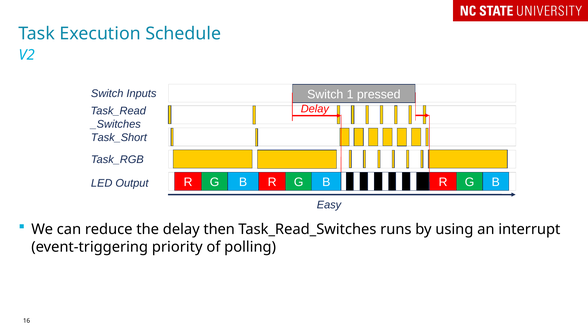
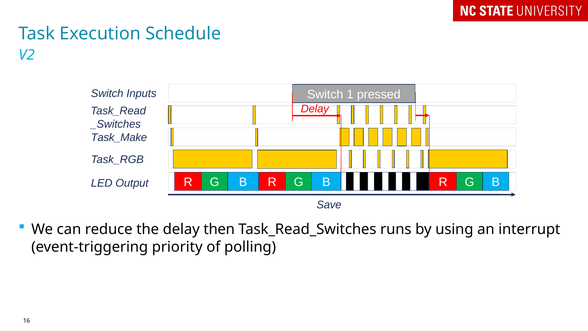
Task_Short: Task_Short -> Task_Make
Easy: Easy -> Save
